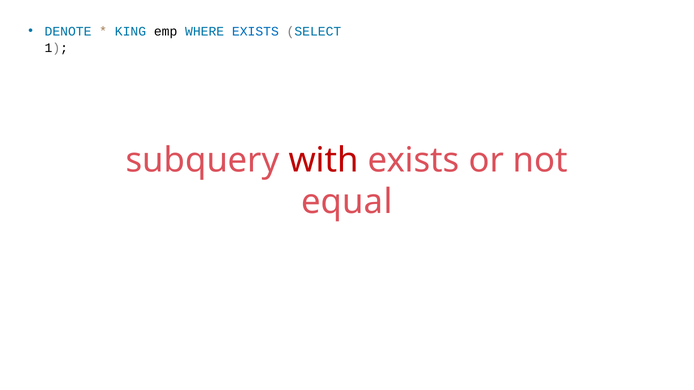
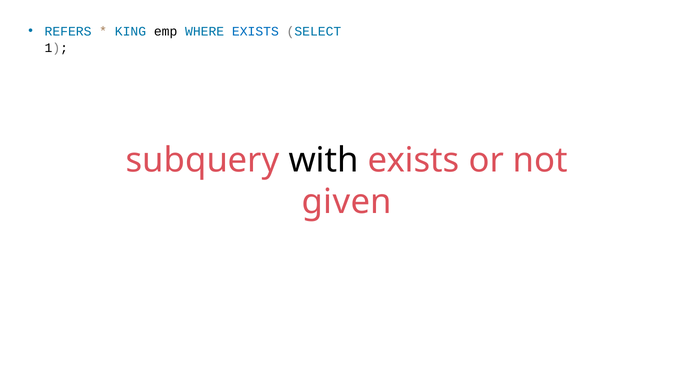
DENOTE: DENOTE -> REFERS
with colour: red -> black
equal: equal -> given
